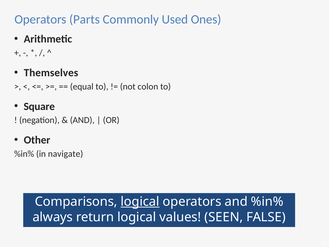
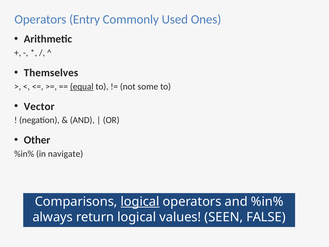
Parts: Parts -> Entry
equal underline: none -> present
colon: colon -> some
Square: Square -> Vector
